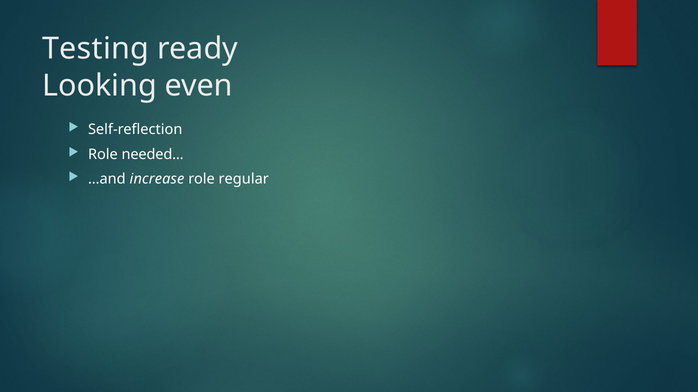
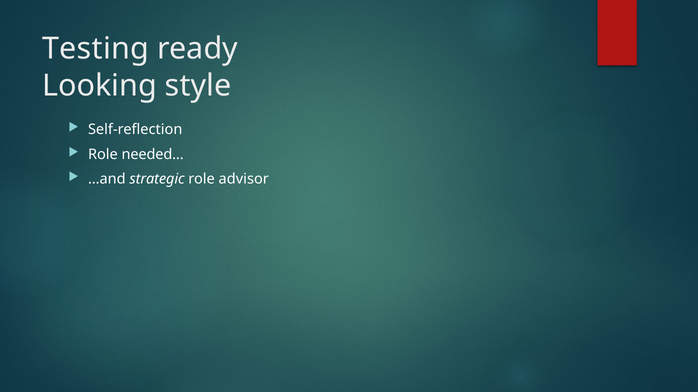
even: even -> style
increase: increase -> strategic
regular: regular -> advisor
